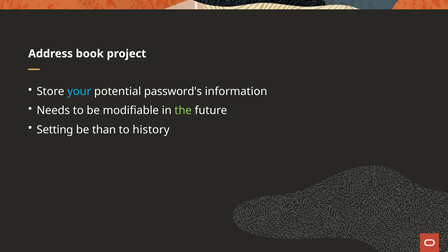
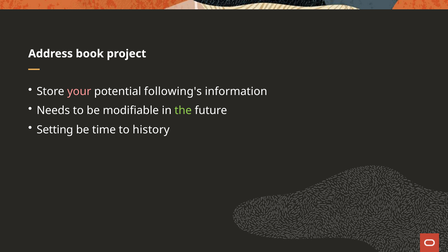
your colour: light blue -> pink
password's: password's -> following's
than: than -> time
